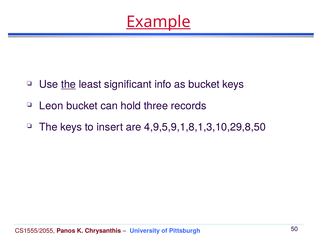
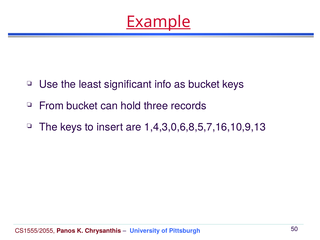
the at (68, 84) underline: present -> none
Leon: Leon -> From
4,9,5,9,1,8,1,3,10,29,8,50: 4,9,5,9,1,8,1,3,10,29,8,50 -> 1,4,3,0,6,8,5,7,16,10,9,13
